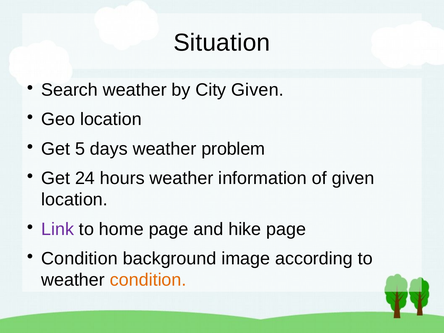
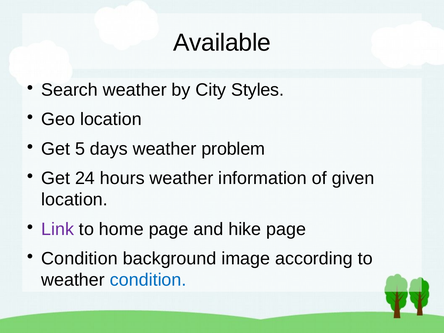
Situation: Situation -> Available
City Given: Given -> Styles
condition at (148, 280) colour: orange -> blue
